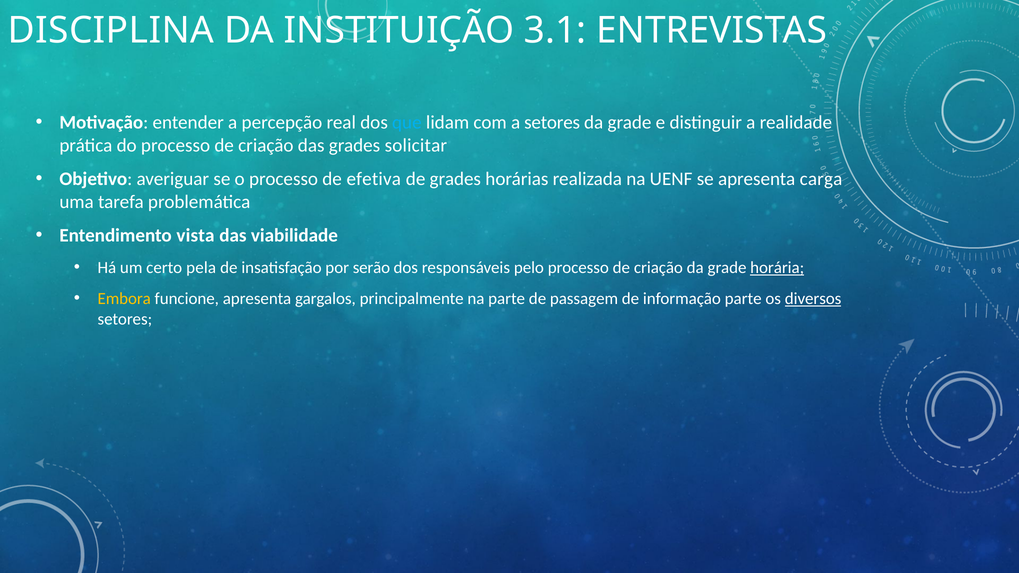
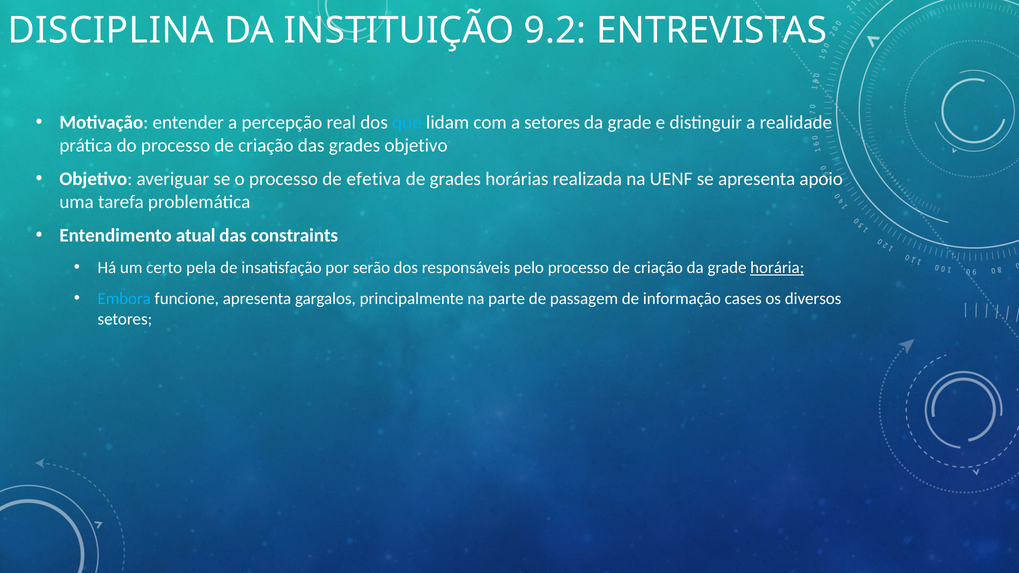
3.1: 3.1 -> 9.2
grades solicitar: solicitar -> objetivo
carga: carga -> apoio
vista: vista -> atual
viabilidade: viabilidade -> constraints
Embora colour: yellow -> light blue
informação parte: parte -> cases
diversos underline: present -> none
